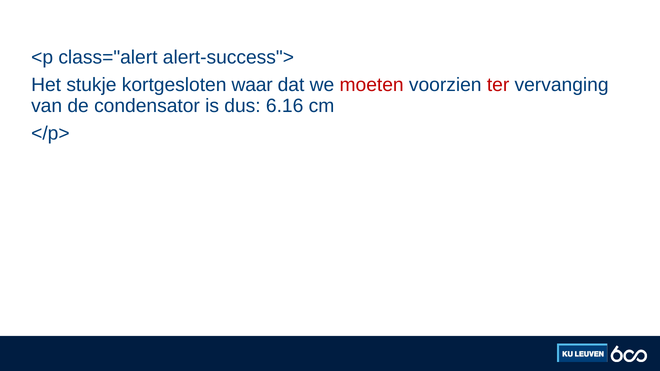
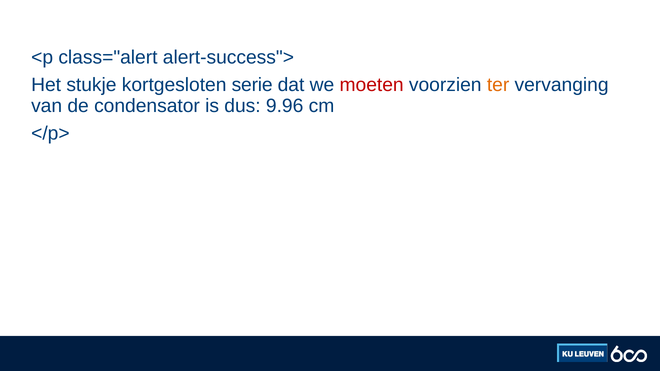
waar: waar -> serie
ter colour: red -> orange
6.16: 6.16 -> 9.96
